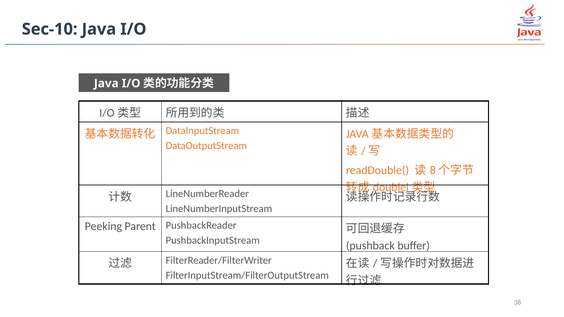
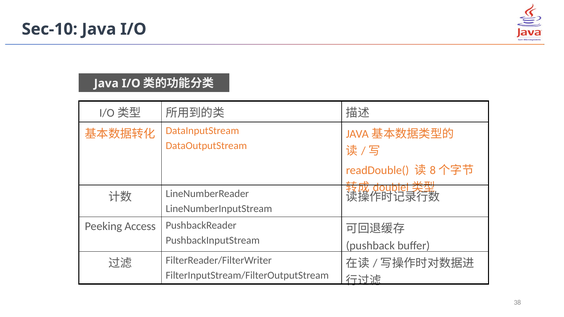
Parent: Parent -> Access
